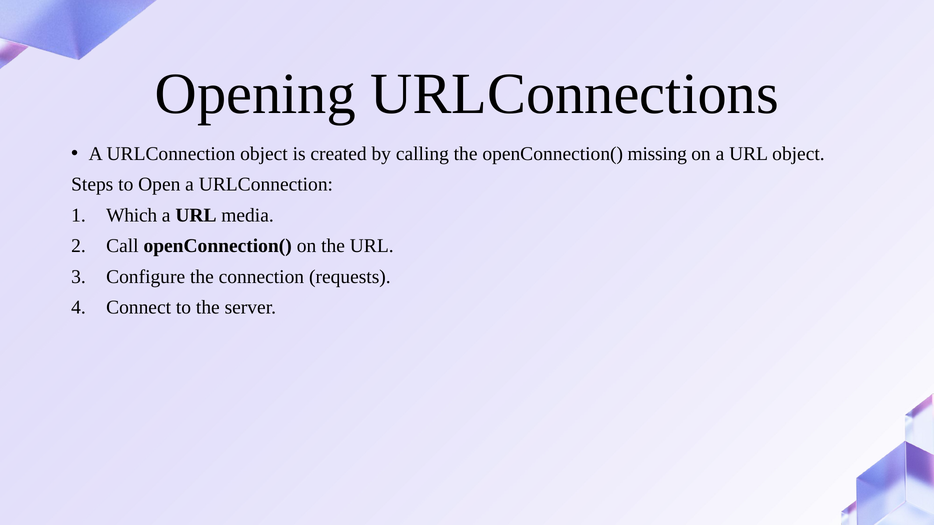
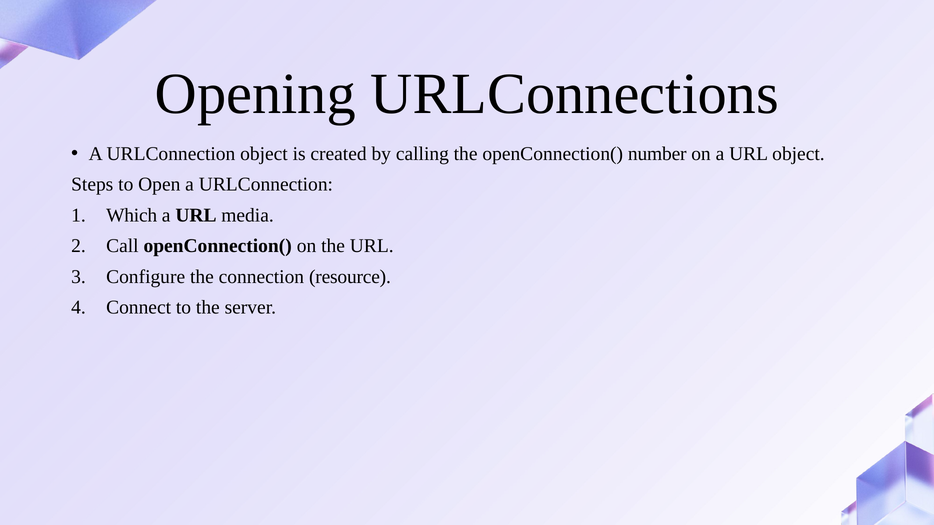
missing: missing -> number
requests: requests -> resource
